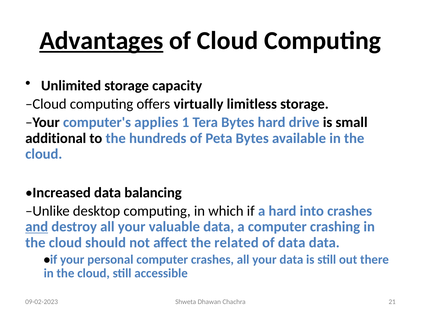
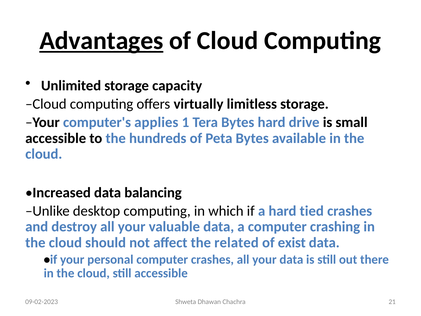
additional at (56, 138): additional -> accessible
into: into -> tied
and underline: present -> none
of data: data -> exist
